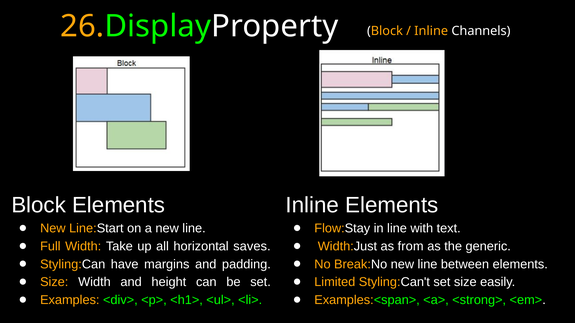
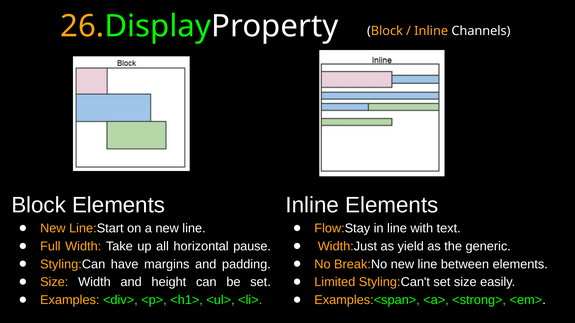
saves: saves -> pause
from: from -> yield
